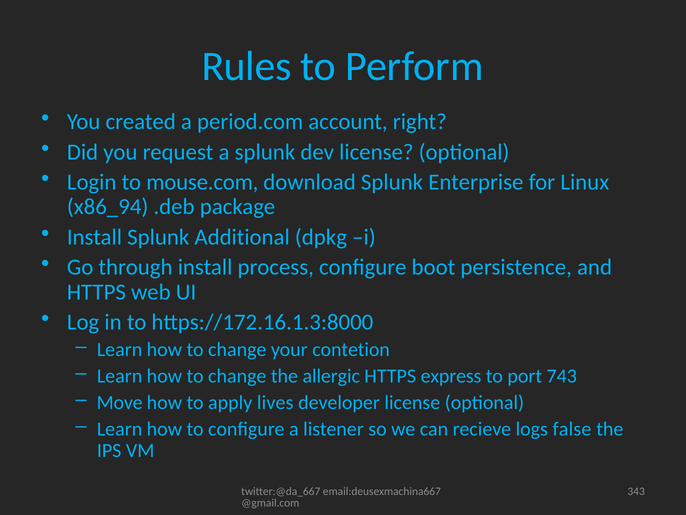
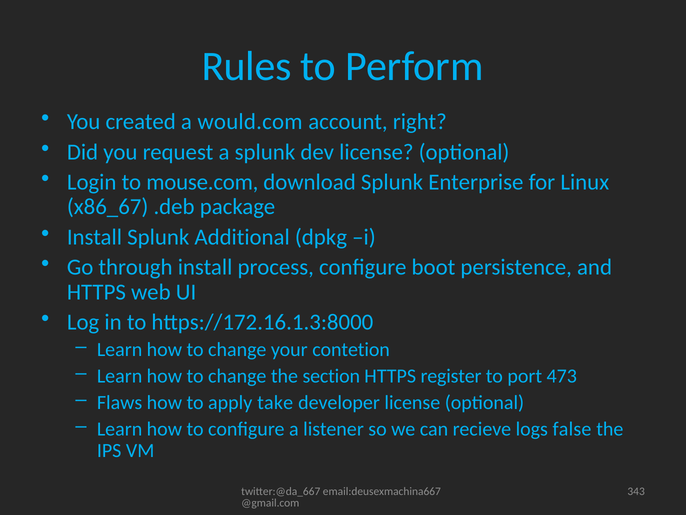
period.com: period.com -> would.com
x86_94: x86_94 -> x86_67
allergic: allergic -> section
express: express -> register
743: 743 -> 473
Move: Move -> Flaws
lives: lives -> take
